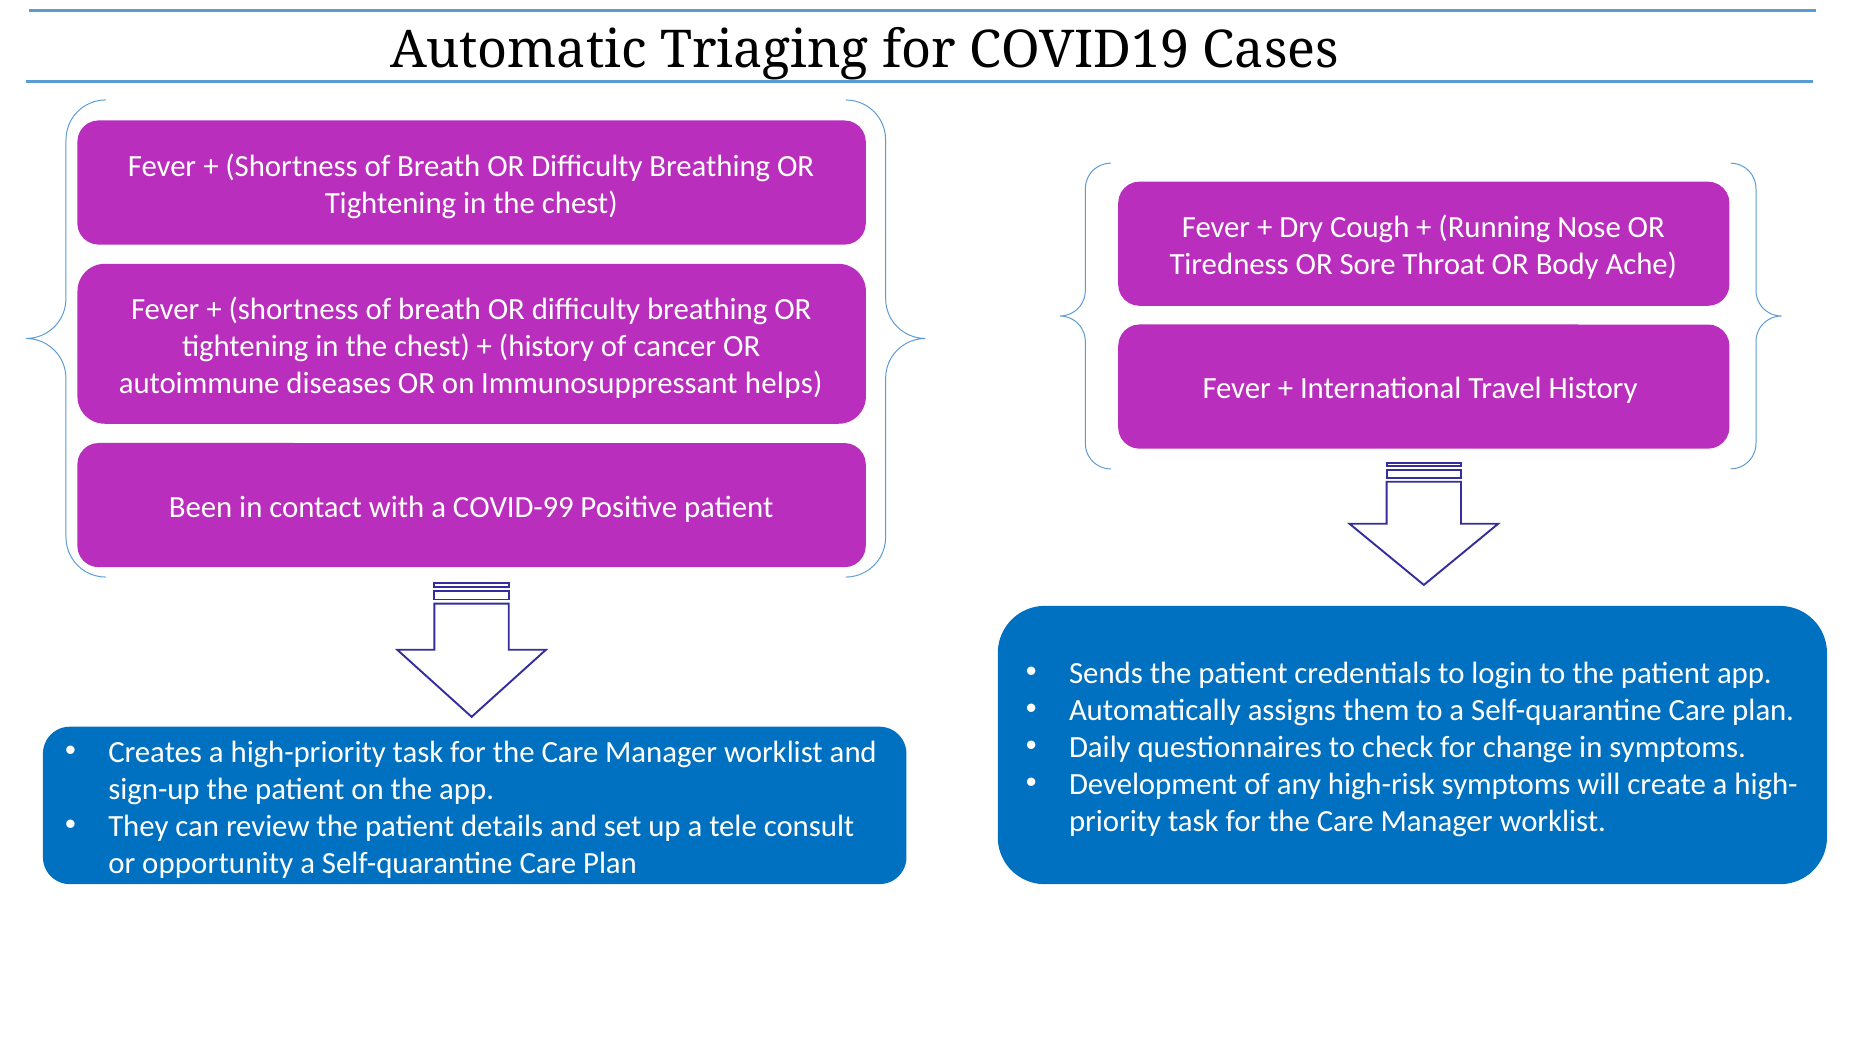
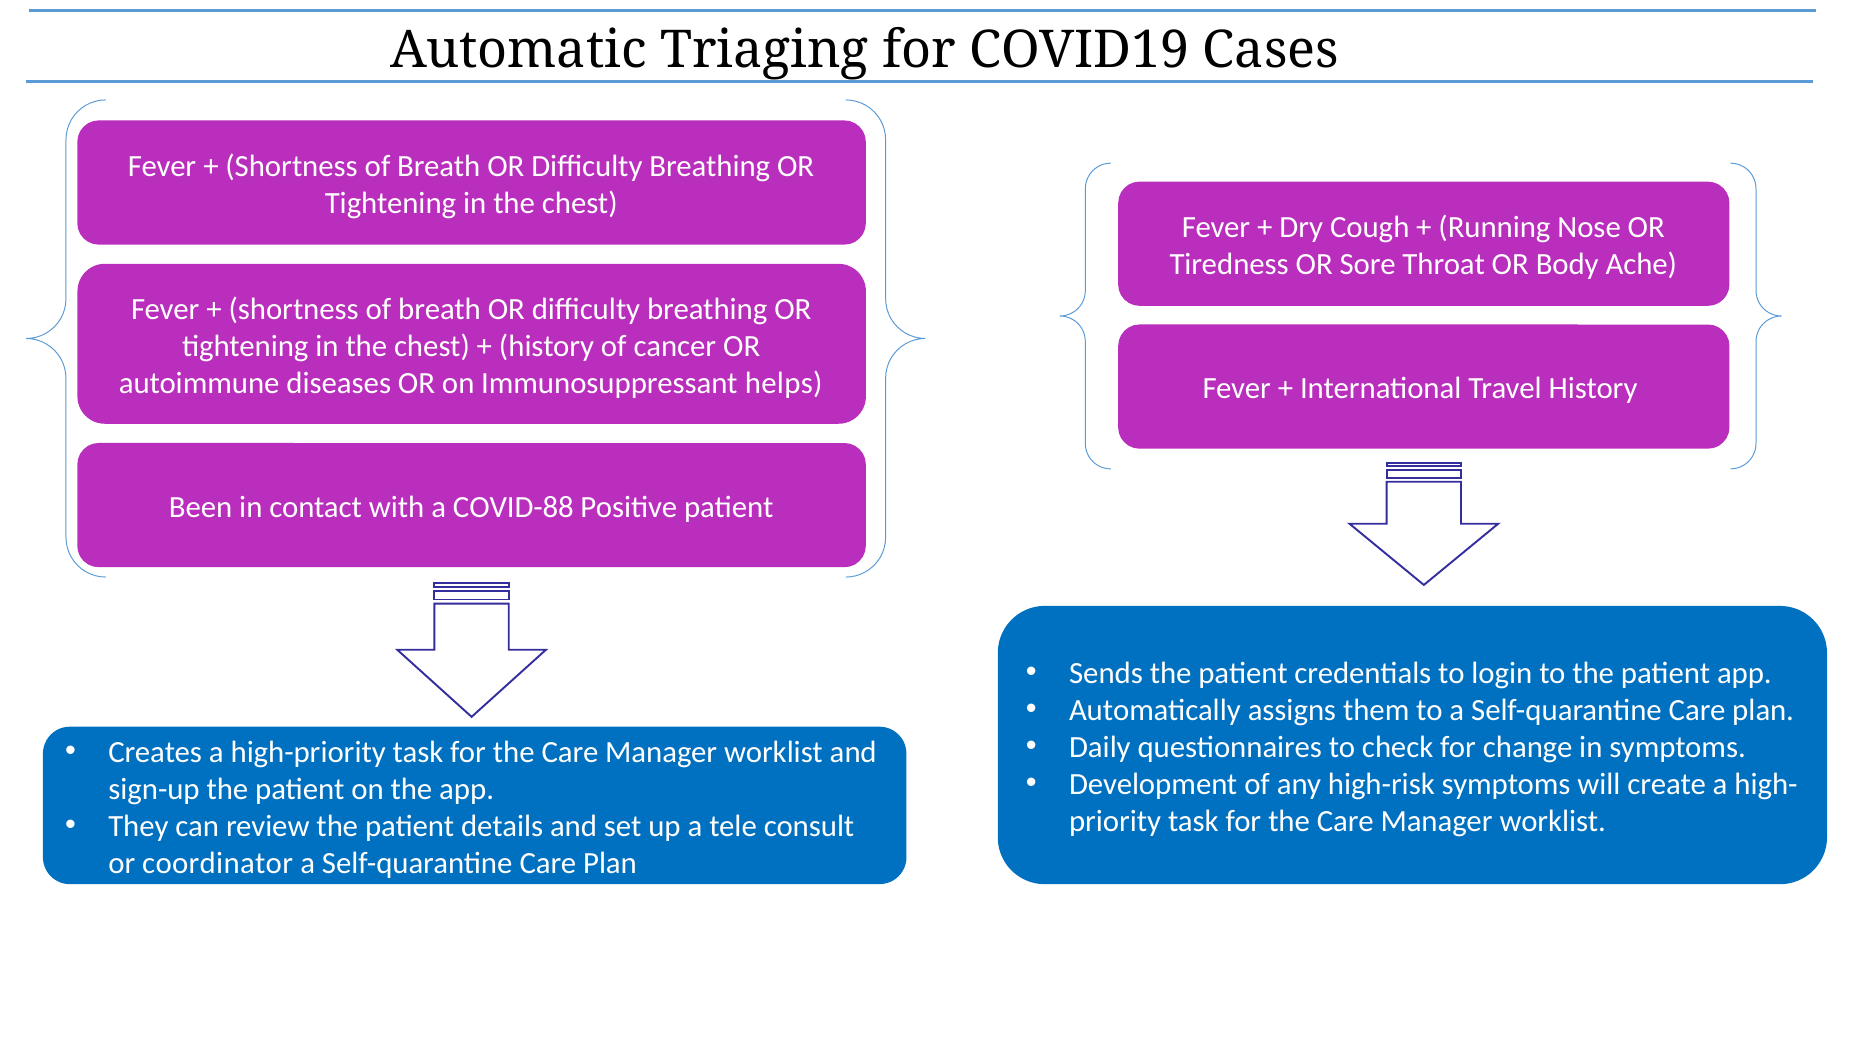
COVID-99: COVID-99 -> COVID-88
opportunity: opportunity -> coordinator
